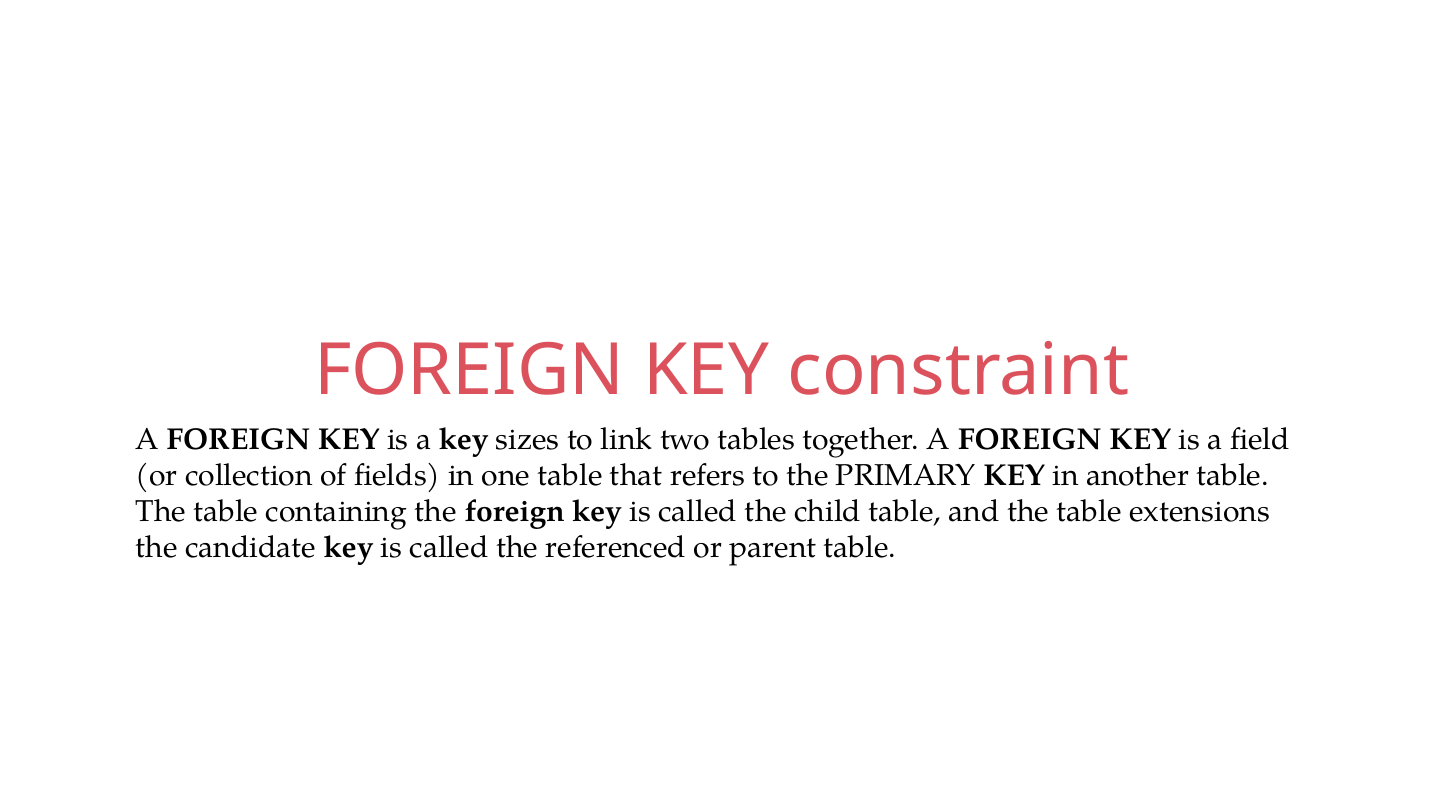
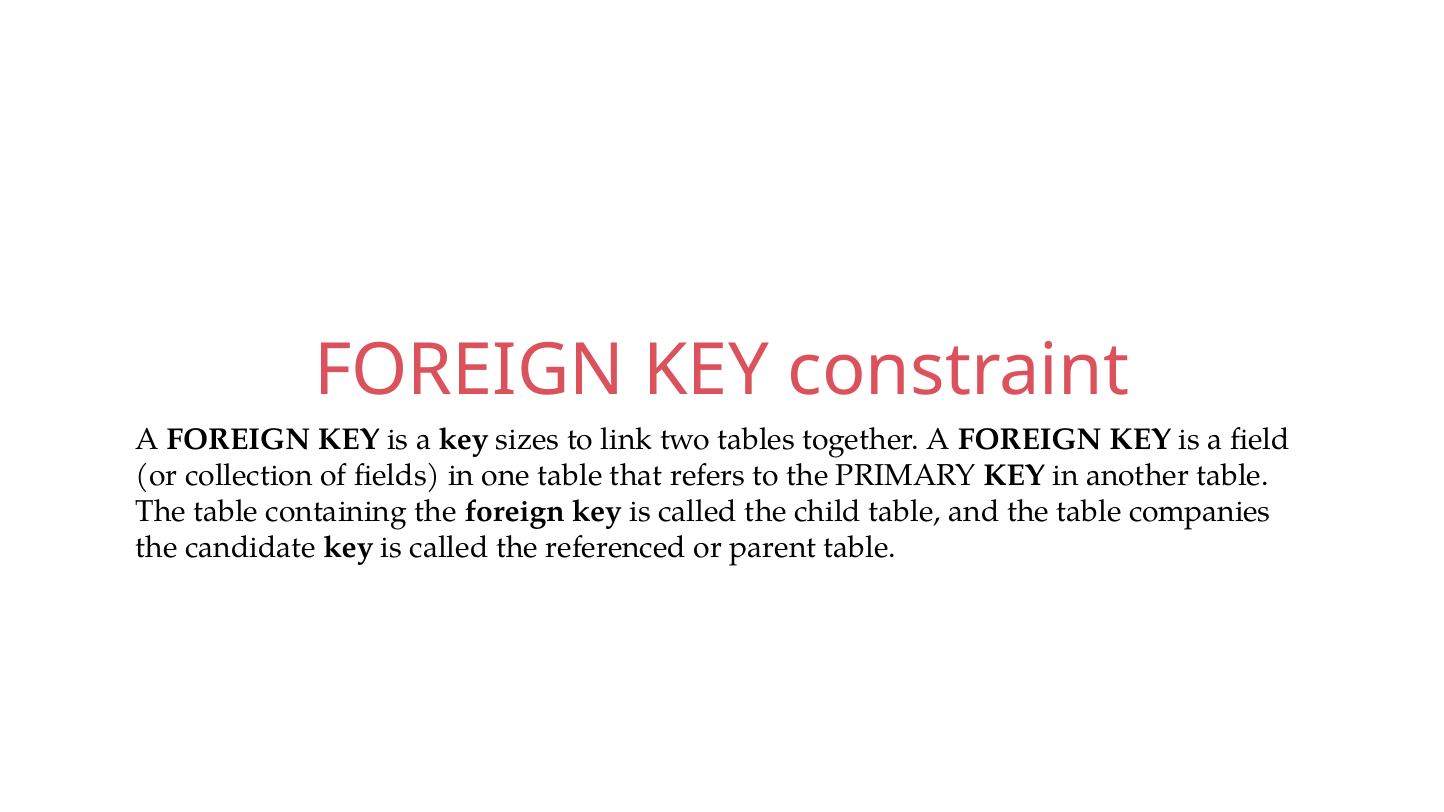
extensions: extensions -> companies
